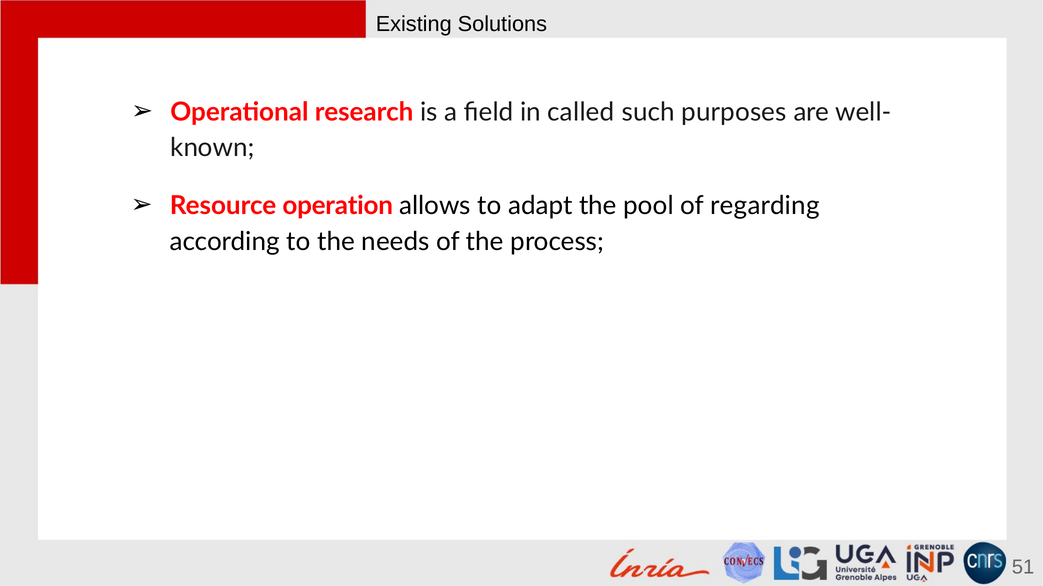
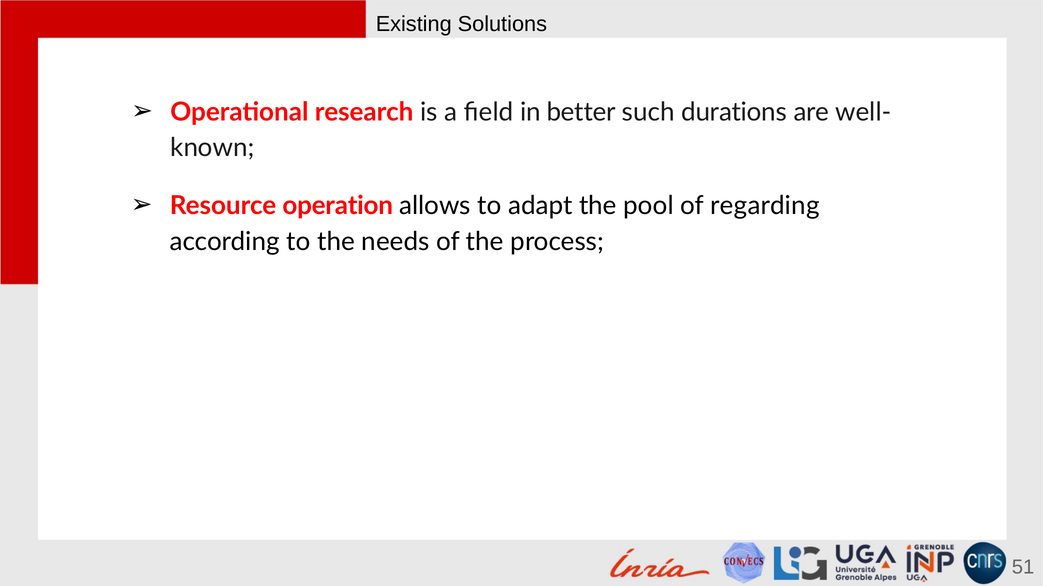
called: called -> better
purposes: purposes -> durations
